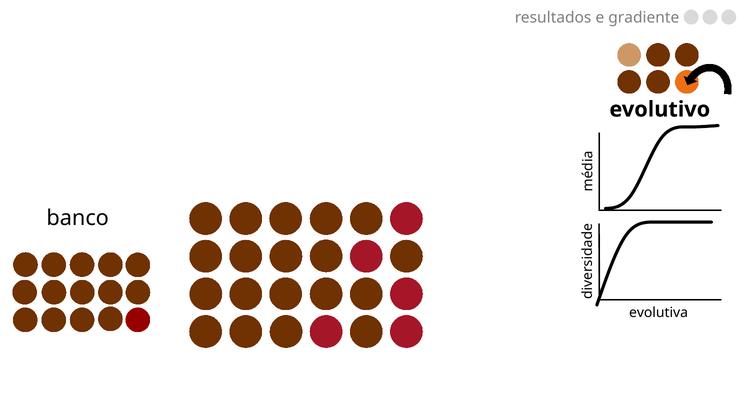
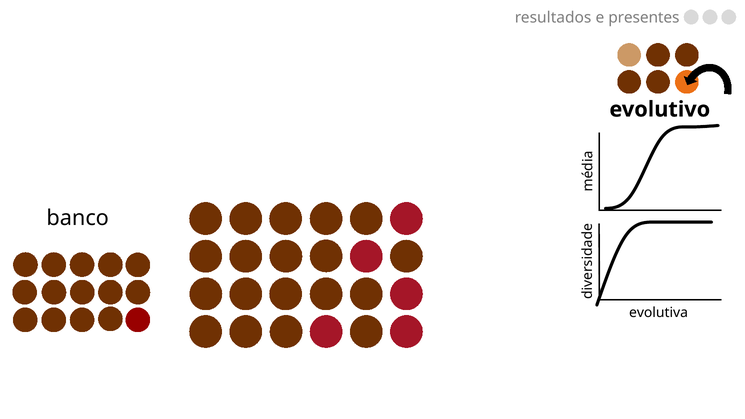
gradiente: gradiente -> presentes
